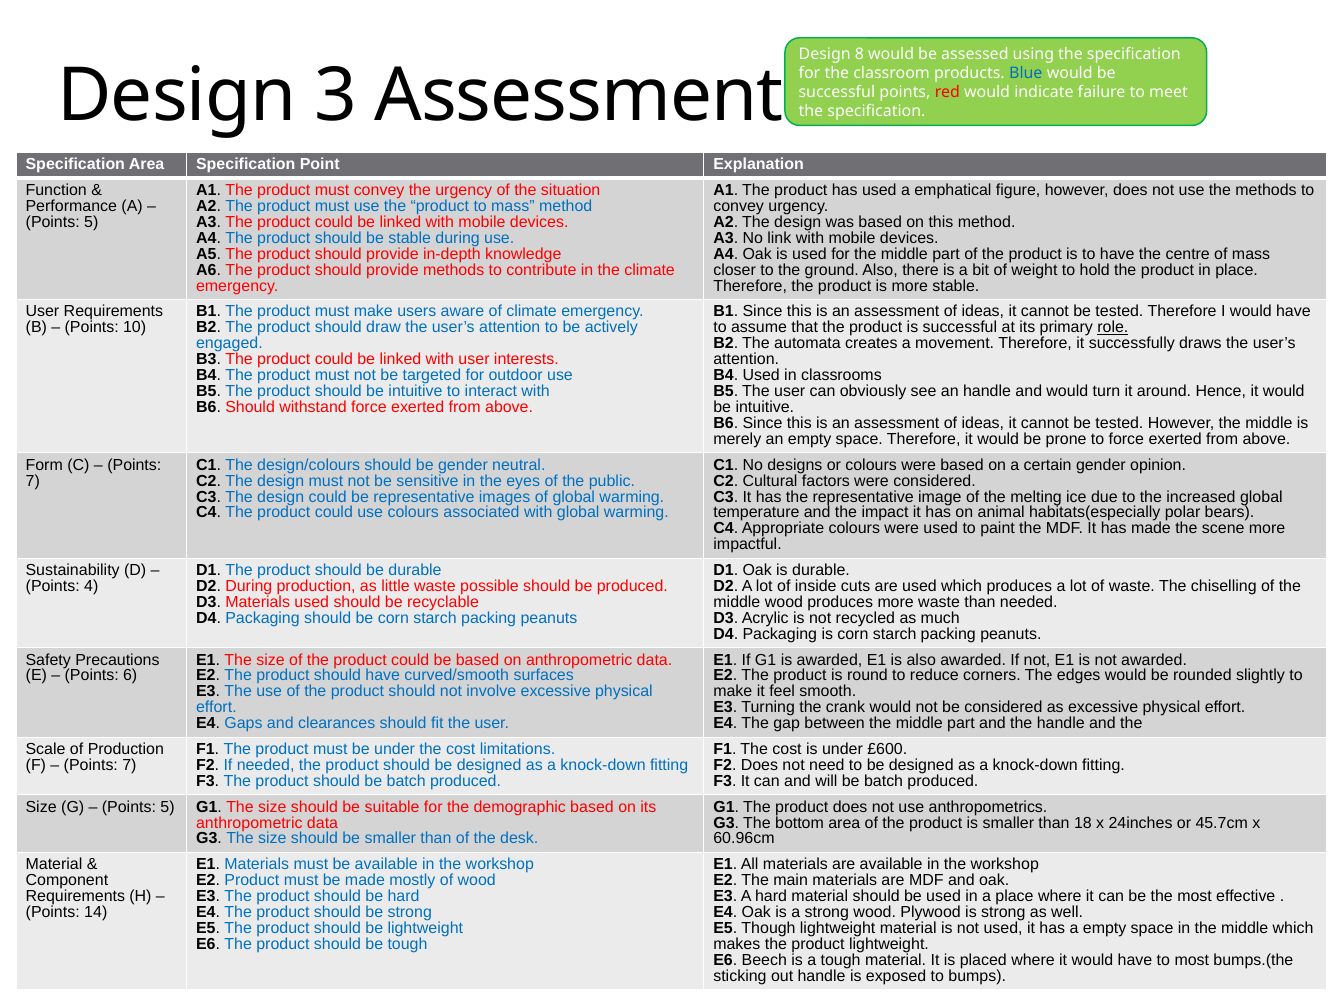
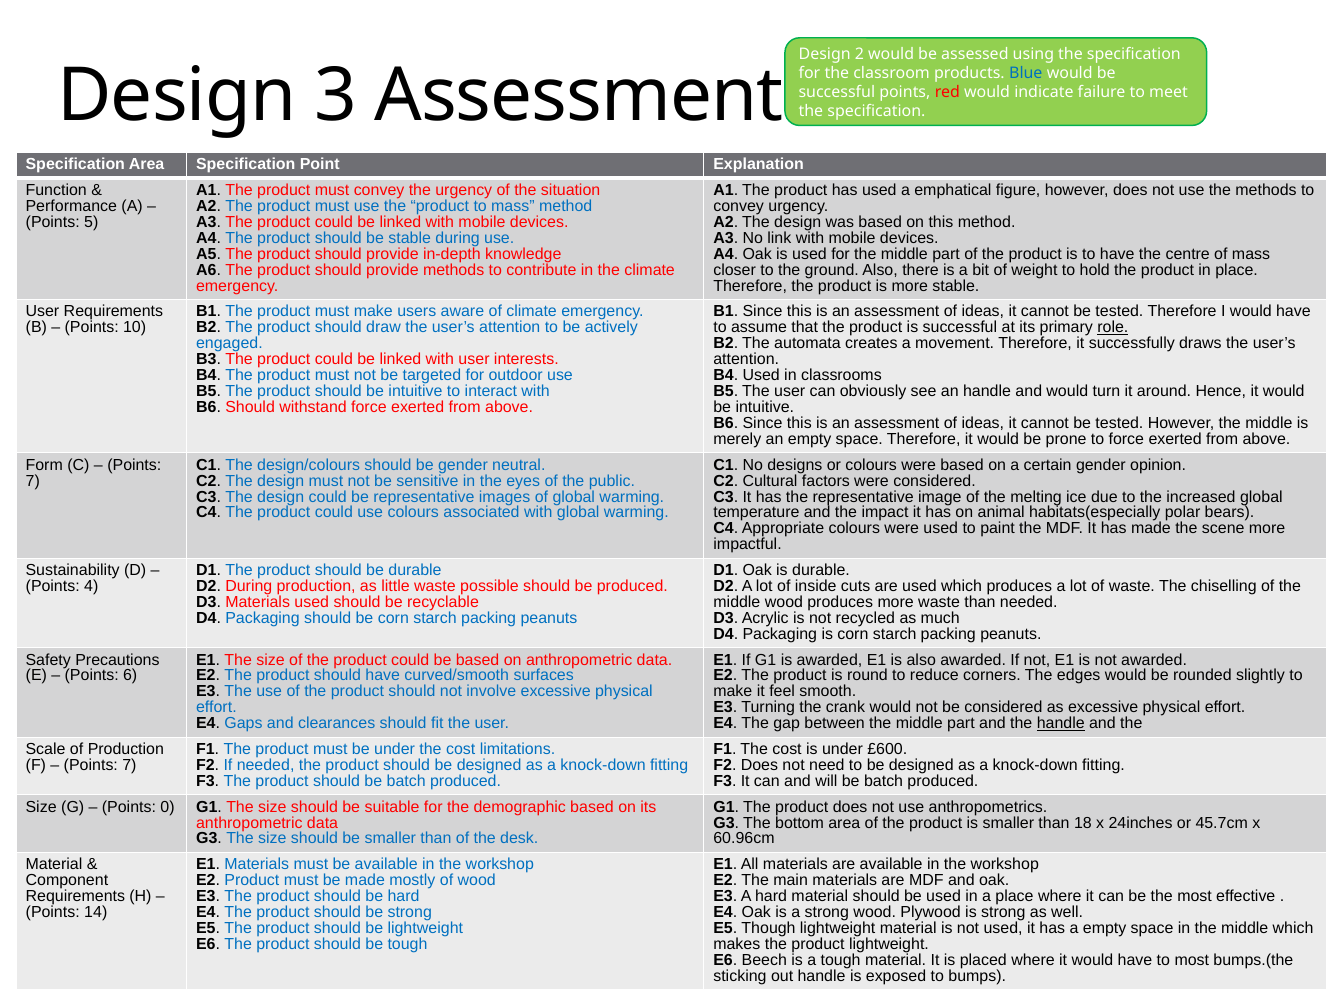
8: 8 -> 2
handle at (1061, 724) underline: none -> present
5 at (168, 807): 5 -> 0
